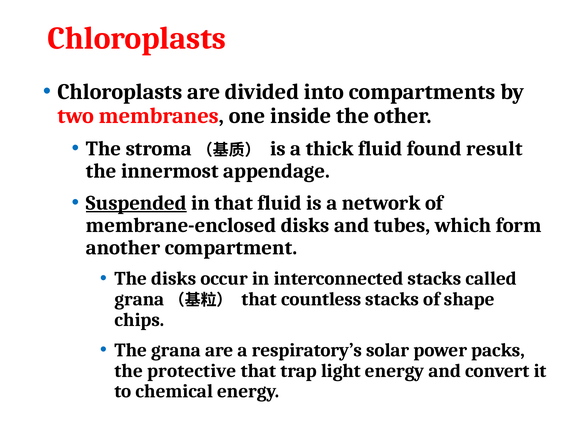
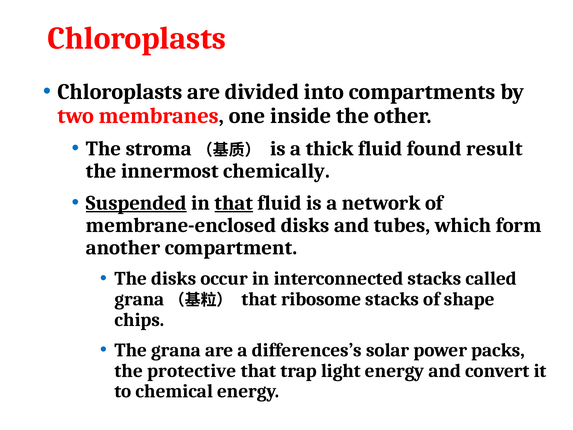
appendage: appendage -> chemically
that at (234, 203) underline: none -> present
countless: countless -> ribosome
respiratory’s: respiratory’s -> differences’s
